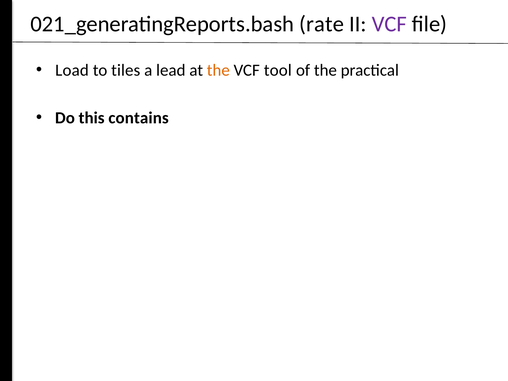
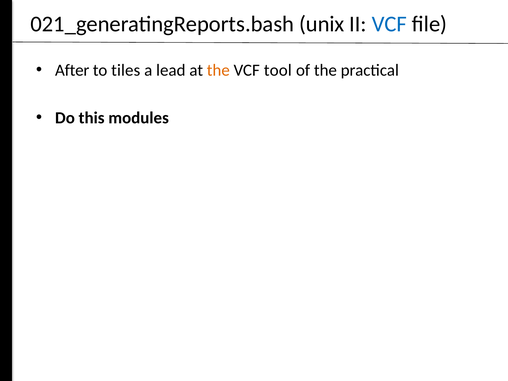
rate: rate -> unix
VCF at (389, 24) colour: purple -> blue
Load: Load -> After
contains: contains -> modules
